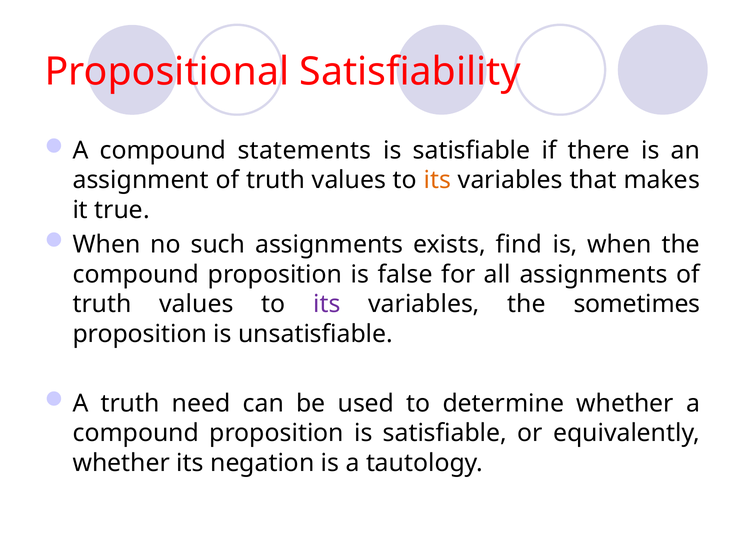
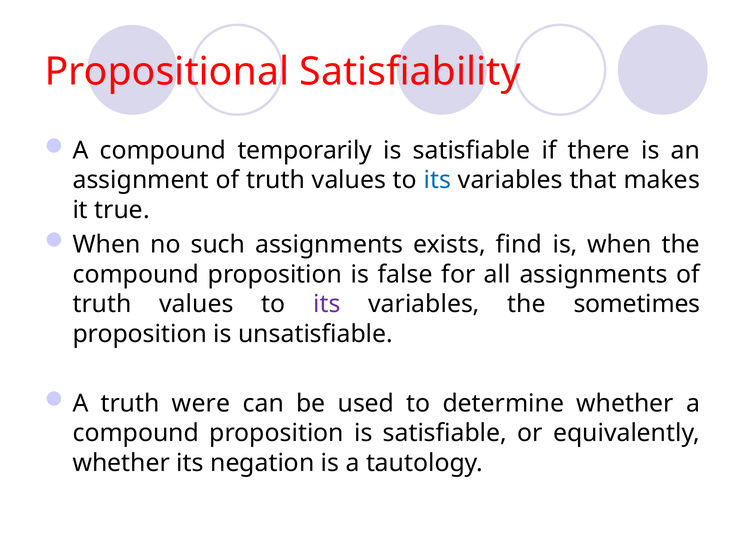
statements: statements -> temporarily
its at (437, 181) colour: orange -> blue
need: need -> were
